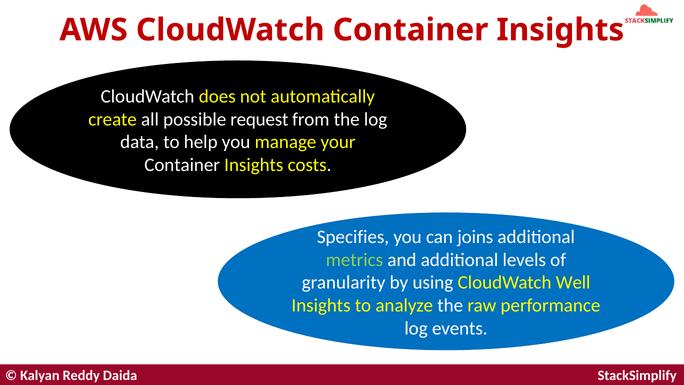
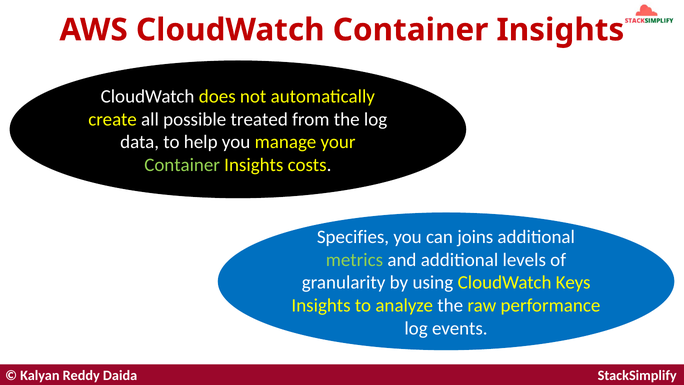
request: request -> treated
Container at (182, 165) colour: white -> light green
Well: Well -> Keys
